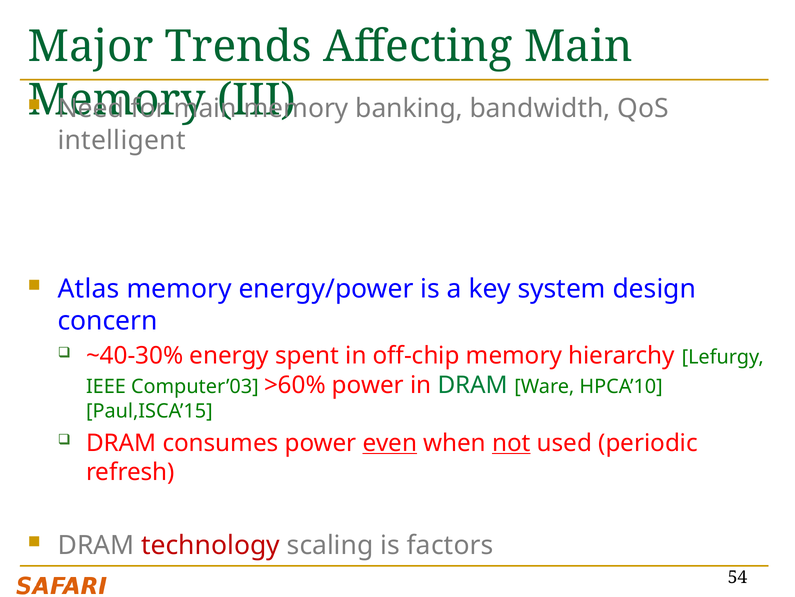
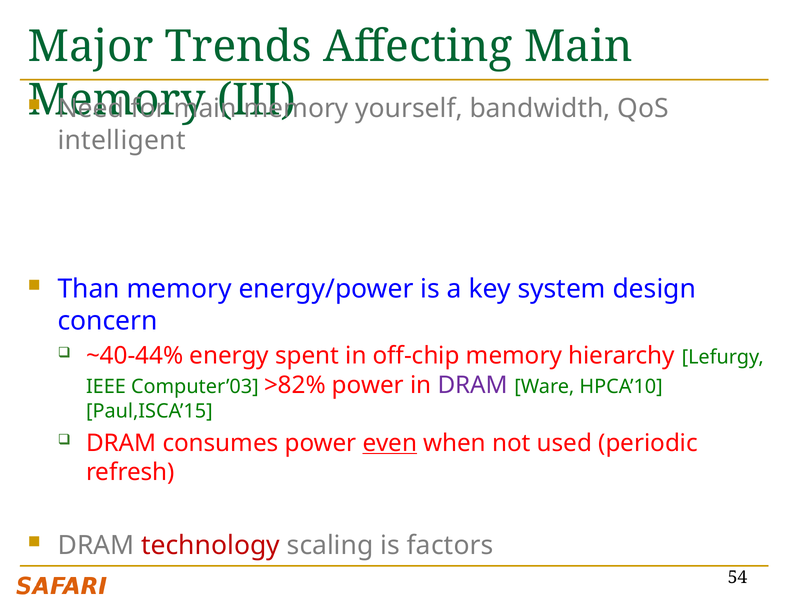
banking: banking -> yourself
Atlas: Atlas -> Than
~40-30%: ~40-30% -> ~40-44%
>60%: >60% -> >82%
DRAM at (473, 385) colour: green -> purple
not underline: present -> none
